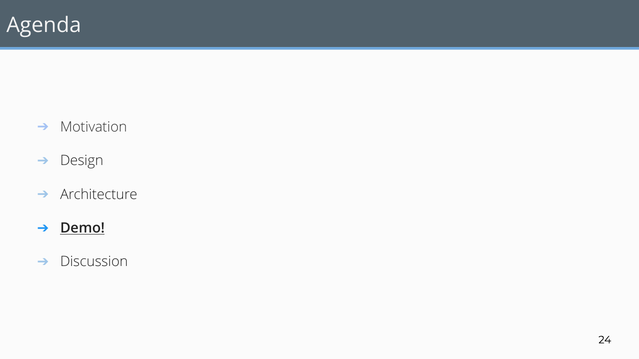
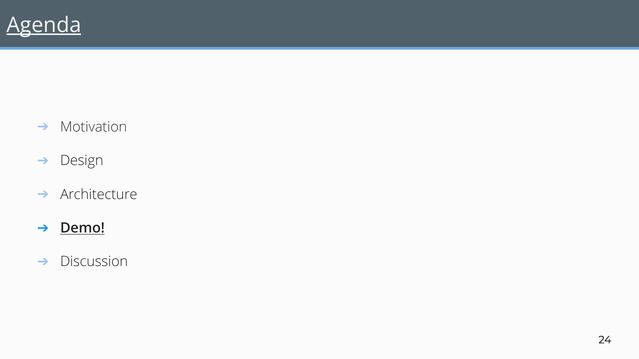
Agenda underline: none -> present
